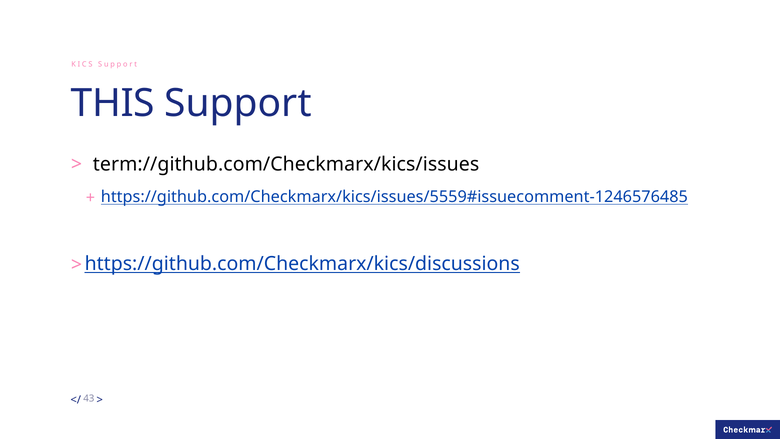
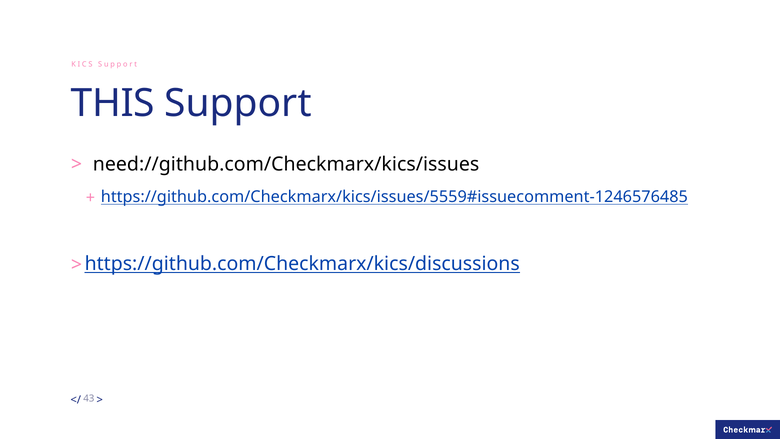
term://github.com/Checkmarx/kics/issues: term://github.com/Checkmarx/kics/issues -> need://github.com/Checkmarx/kics/issues
